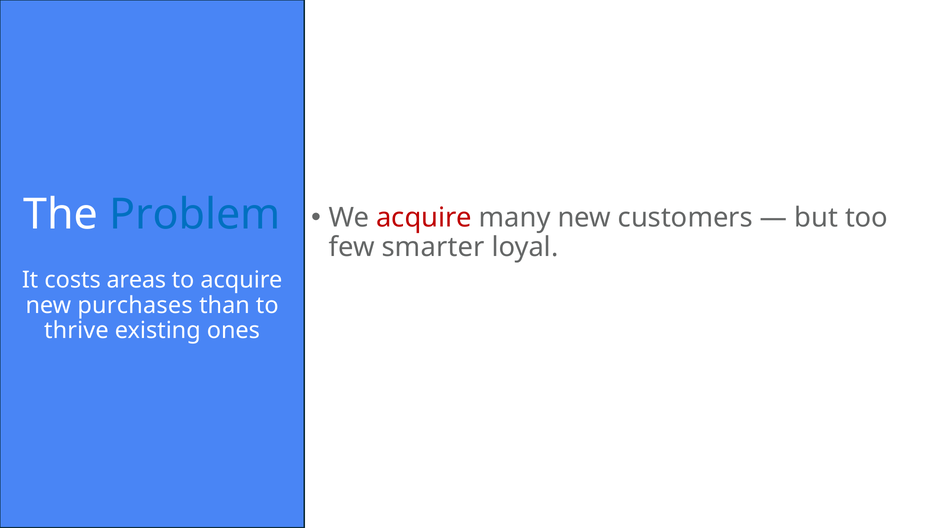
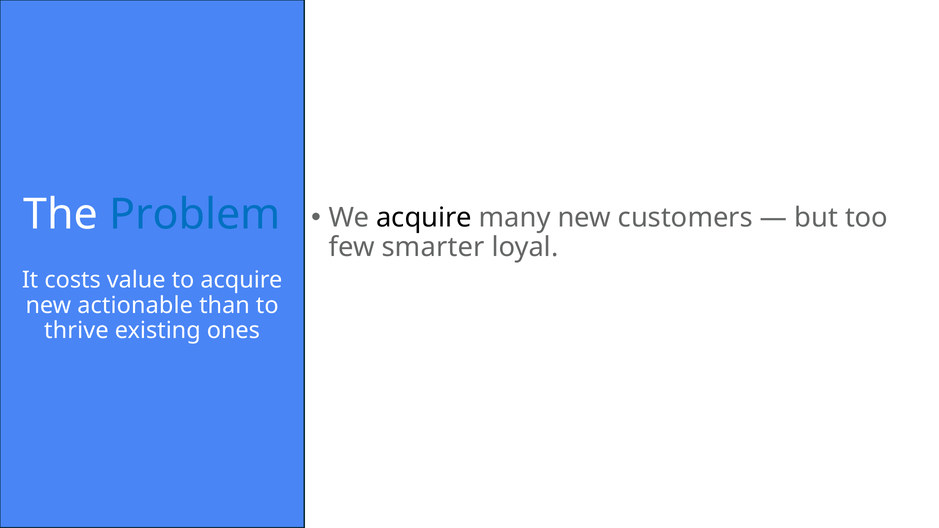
acquire at (424, 218) colour: red -> black
areas: areas -> value
purchases: purchases -> actionable
